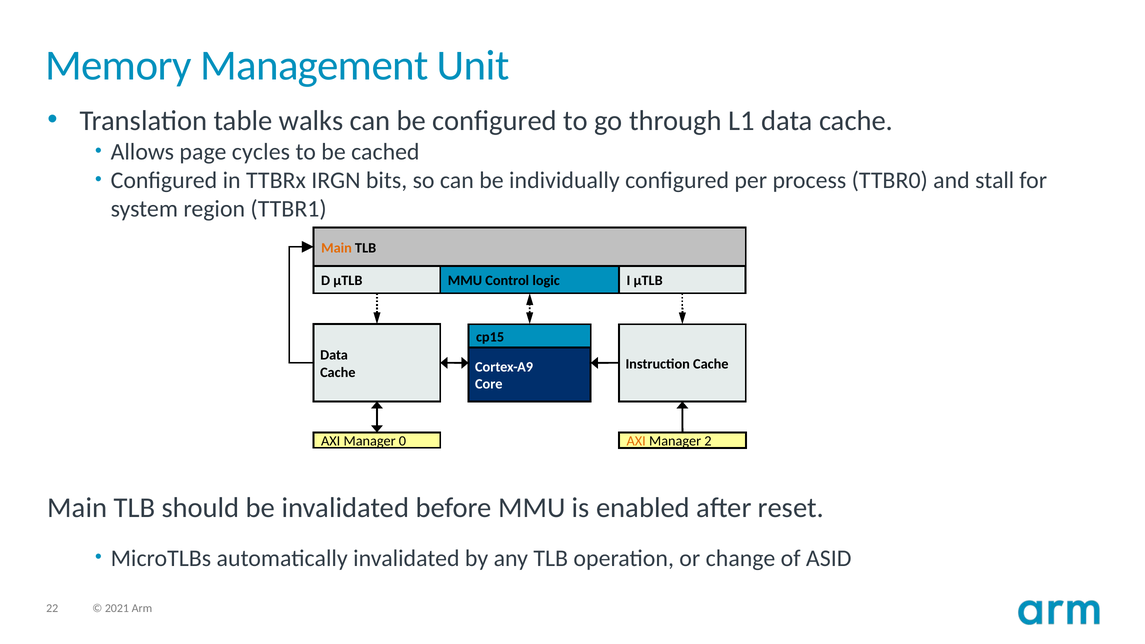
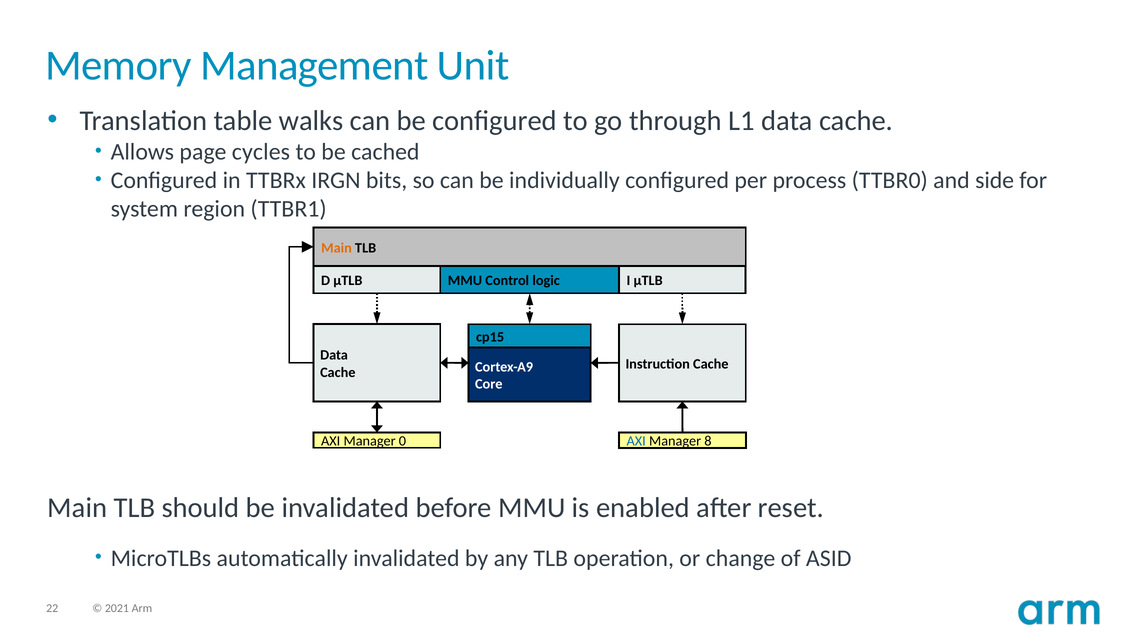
stall: stall -> side
AXI at (636, 441) colour: orange -> blue
2: 2 -> 8
